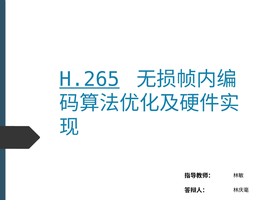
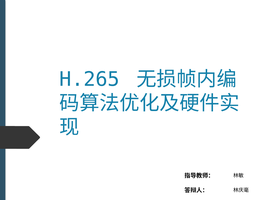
H.265 underline: present -> none
